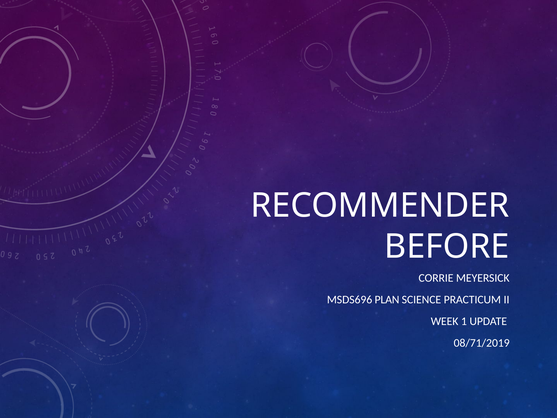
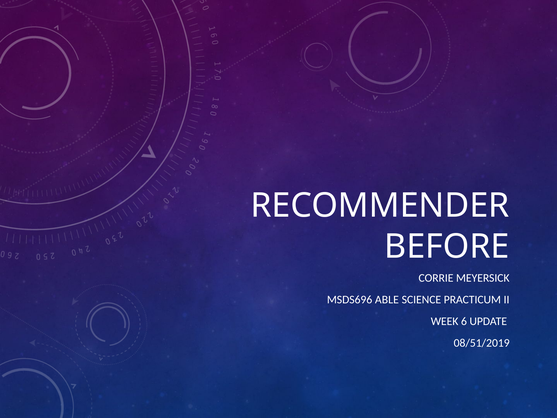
PLAN: PLAN -> ABLE
1: 1 -> 6
08/71/2019: 08/71/2019 -> 08/51/2019
